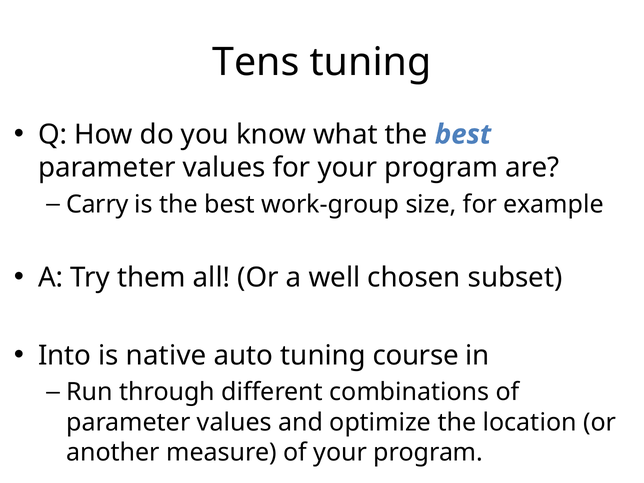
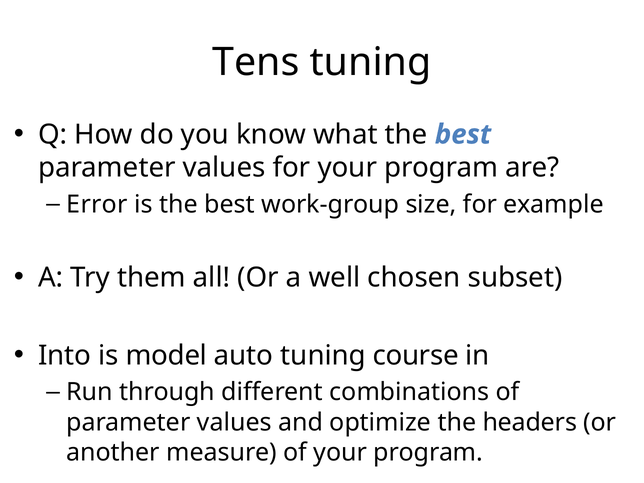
Carry: Carry -> Error
native: native -> model
location: location -> headers
